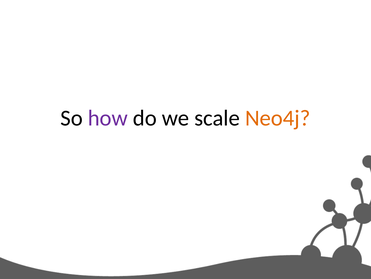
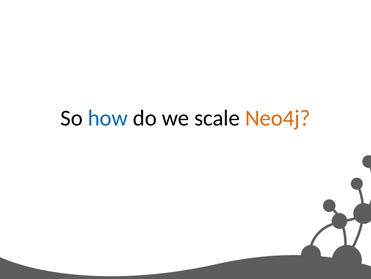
how colour: purple -> blue
